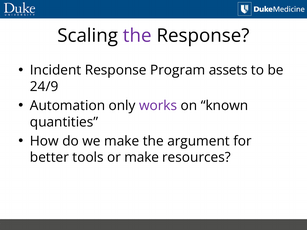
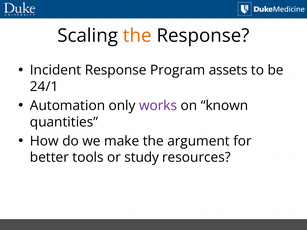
the at (137, 36) colour: purple -> orange
24/9: 24/9 -> 24/1
or make: make -> study
